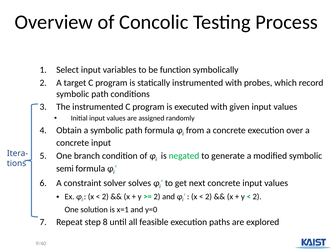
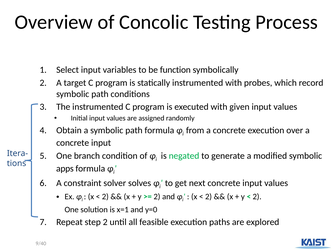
semi: semi -> apps
step 8: 8 -> 2
